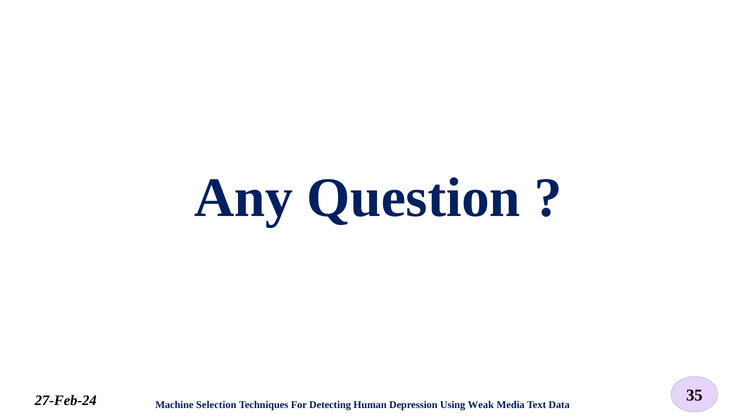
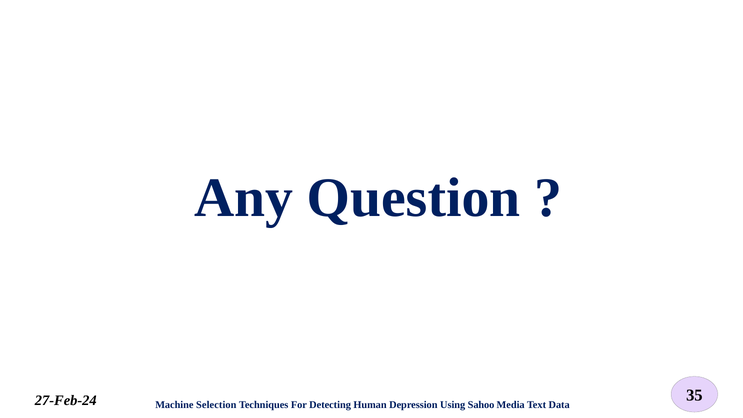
Weak: Weak -> Sahoo
